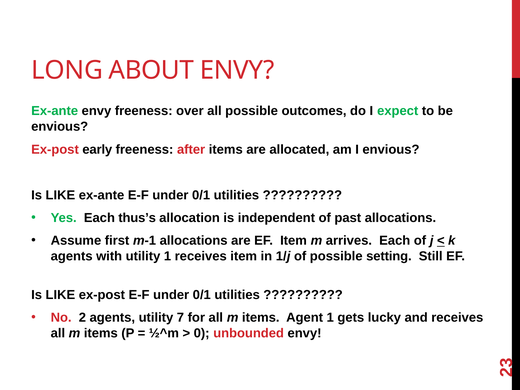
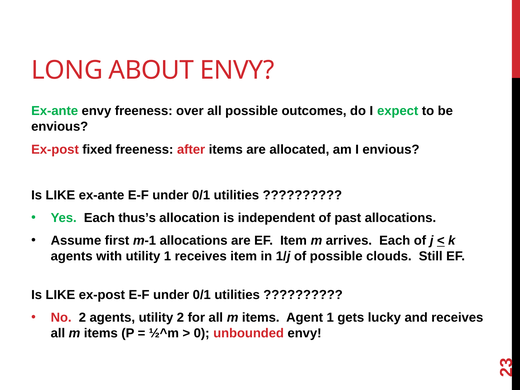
early: early -> fixed
setting: setting -> clouds
utility 7: 7 -> 2
